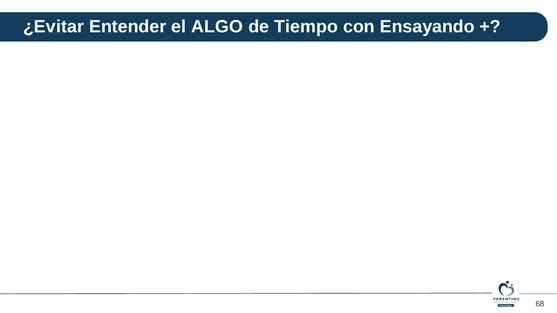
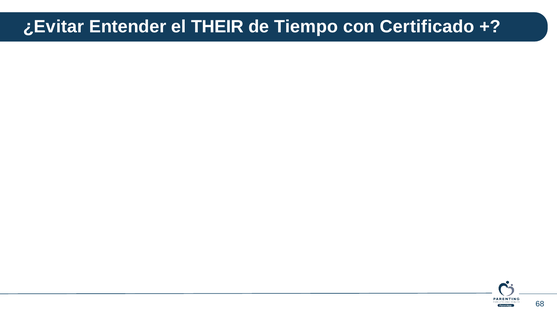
ALGO: ALGO -> THEIR
Ensayando: Ensayando -> Certificado
